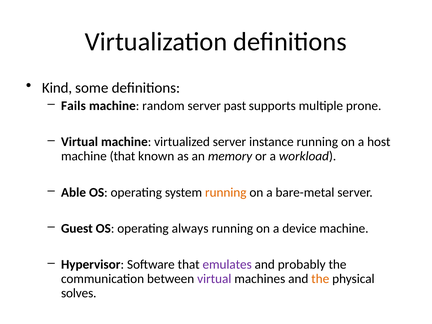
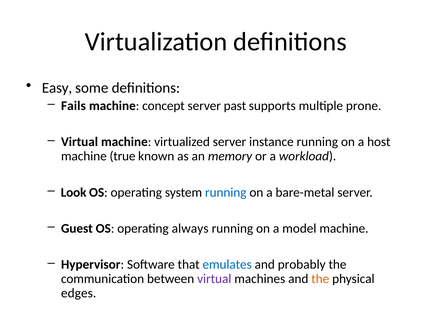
Kind: Kind -> Easy
random: random -> concept
machine that: that -> true
Able: Able -> Look
running at (226, 192) colour: orange -> blue
device: device -> model
emulates colour: purple -> blue
solves: solves -> edges
